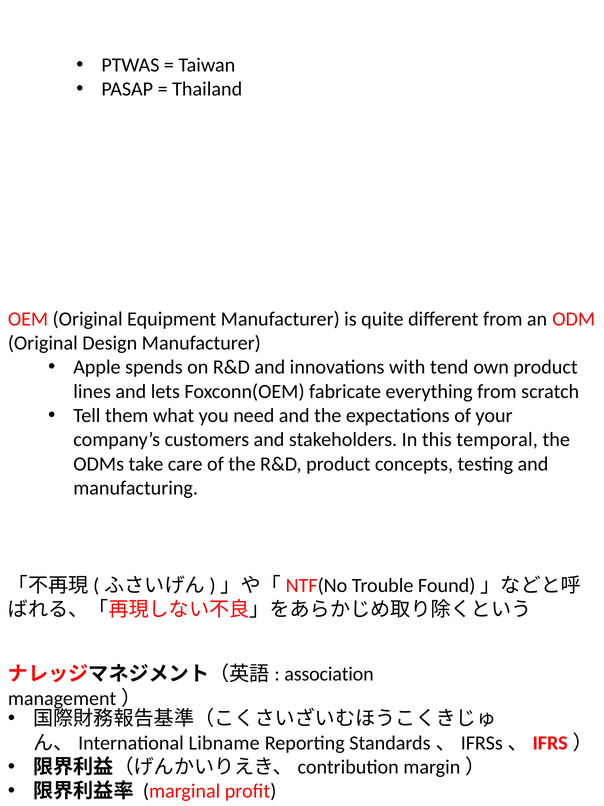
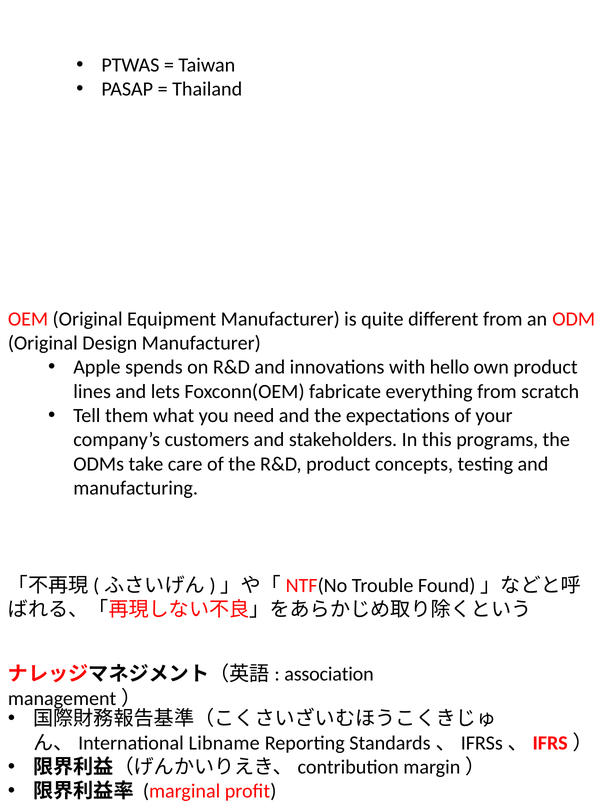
tend: tend -> hello
temporal: temporal -> programs
